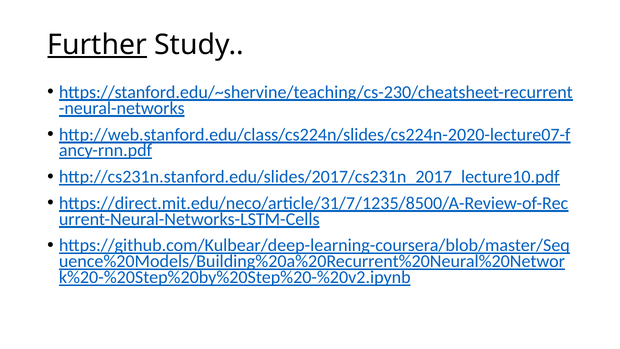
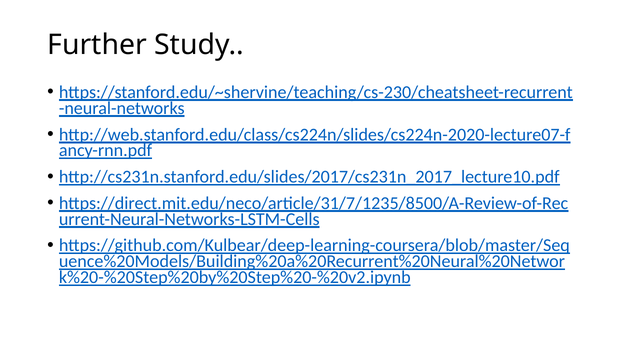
Further underline: present -> none
